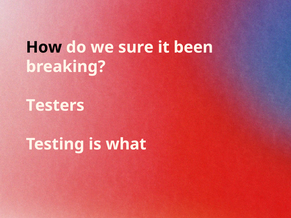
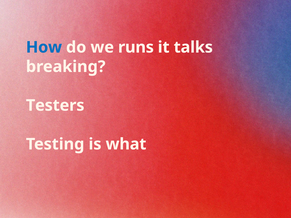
How colour: black -> blue
sure: sure -> runs
been: been -> talks
